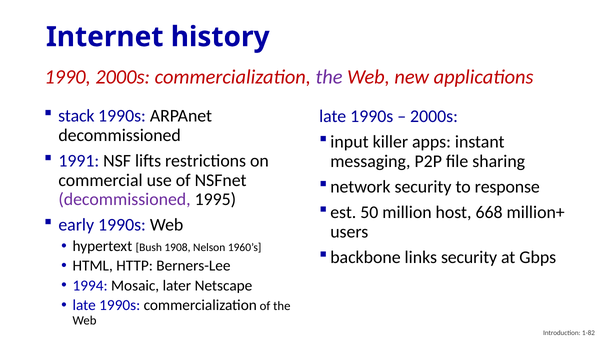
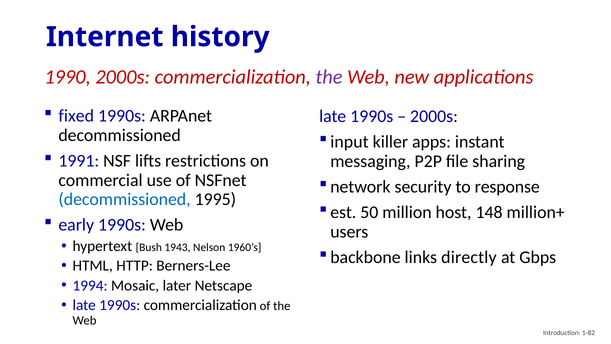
stack: stack -> fixed
decommissioned at (125, 199) colour: purple -> blue
668: 668 -> 148
1908: 1908 -> 1943
links security: security -> directly
